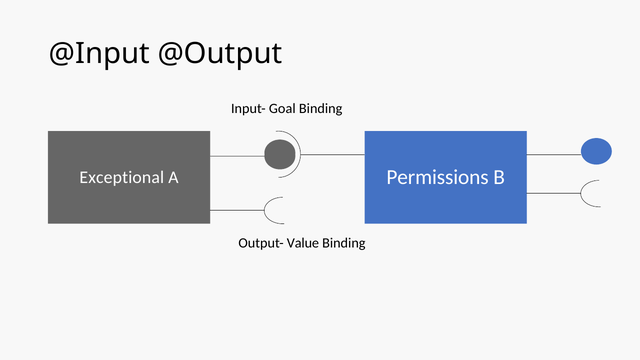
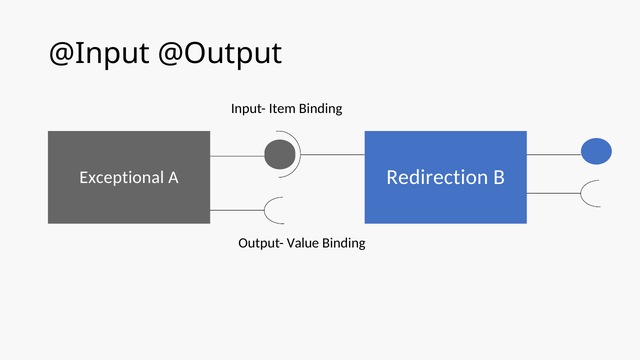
Goal: Goal -> Item
Permissions: Permissions -> Redirection
